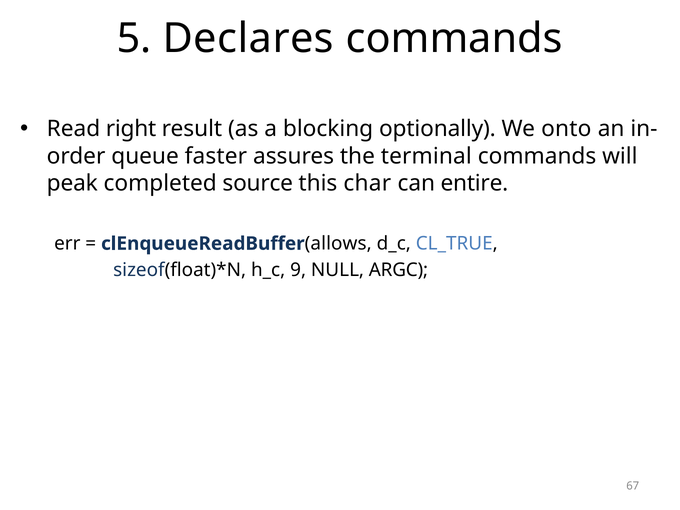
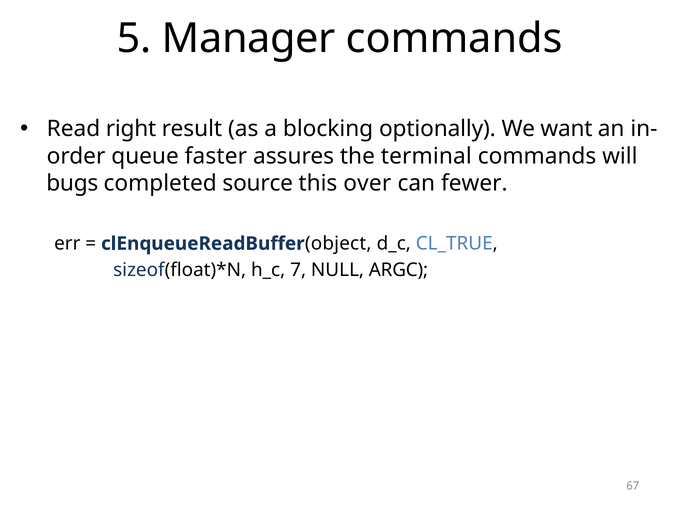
Declares: Declares -> Manager
onto: onto -> want
peak: peak -> bugs
char: char -> over
entire: entire -> fewer
allows: allows -> object
9: 9 -> 7
